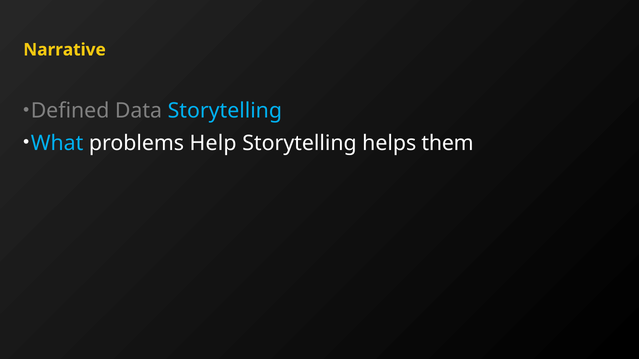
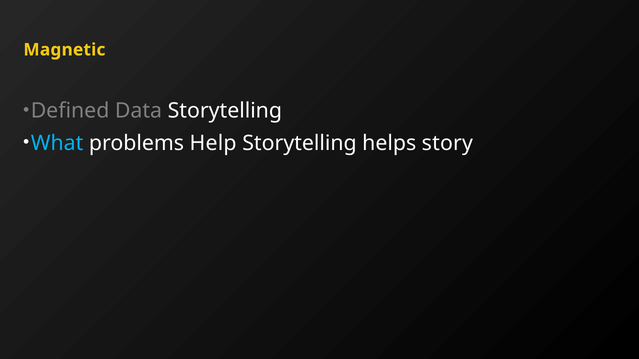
Narrative: Narrative -> Magnetic
Storytelling at (225, 111) colour: light blue -> white
them: them -> story
